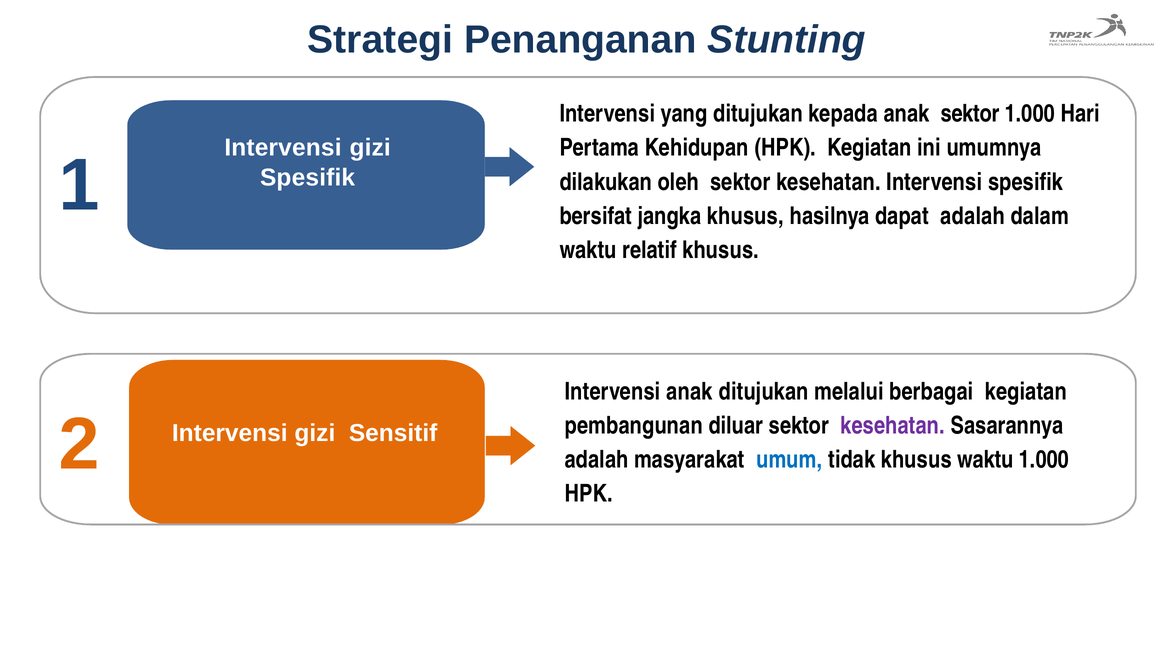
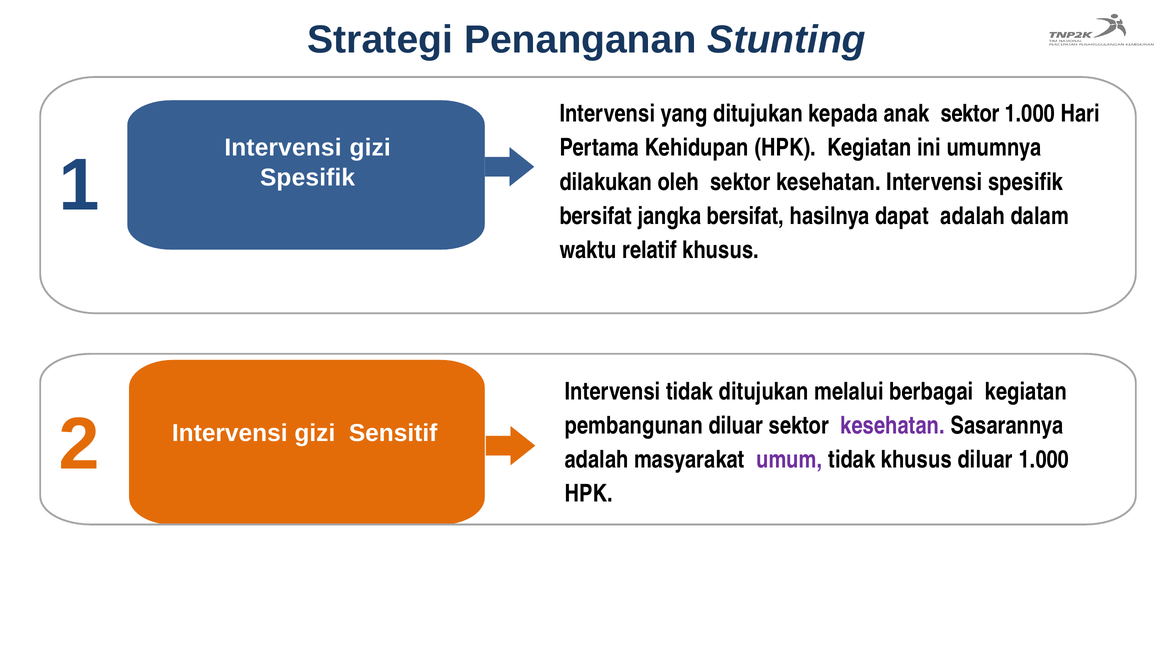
jangka khusus: khusus -> bersifat
Intervensi anak: anak -> tidak
umum colour: blue -> purple
khusus waktu: waktu -> diluar
